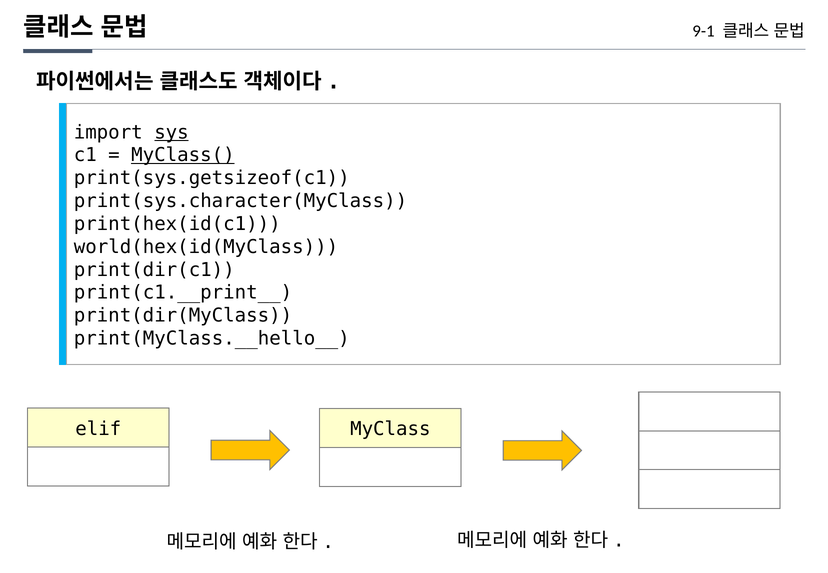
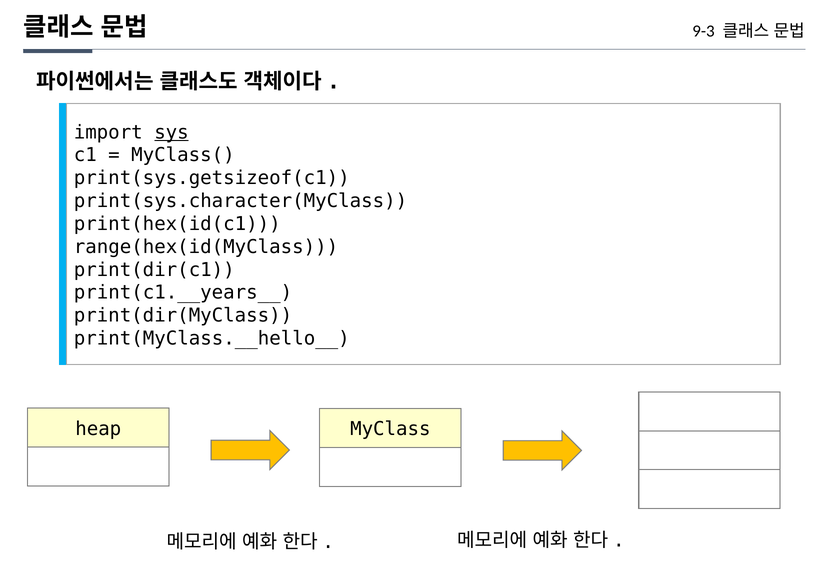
9-1: 9-1 -> 9-3
MyClass( underline: present -> none
world(hex(id(MyClass: world(hex(id(MyClass -> range(hex(id(MyClass
print(c1.__print__: print(c1.__print__ -> print(c1.__years__
elif: elif -> heap
